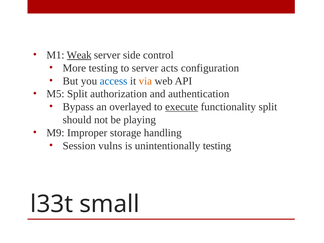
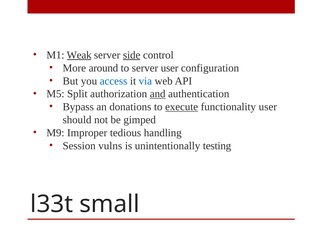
side underline: none -> present
More testing: testing -> around
server acts: acts -> user
via colour: orange -> blue
and underline: none -> present
overlayed: overlayed -> donations
functionality split: split -> user
playing: playing -> gimped
storage: storage -> tedious
